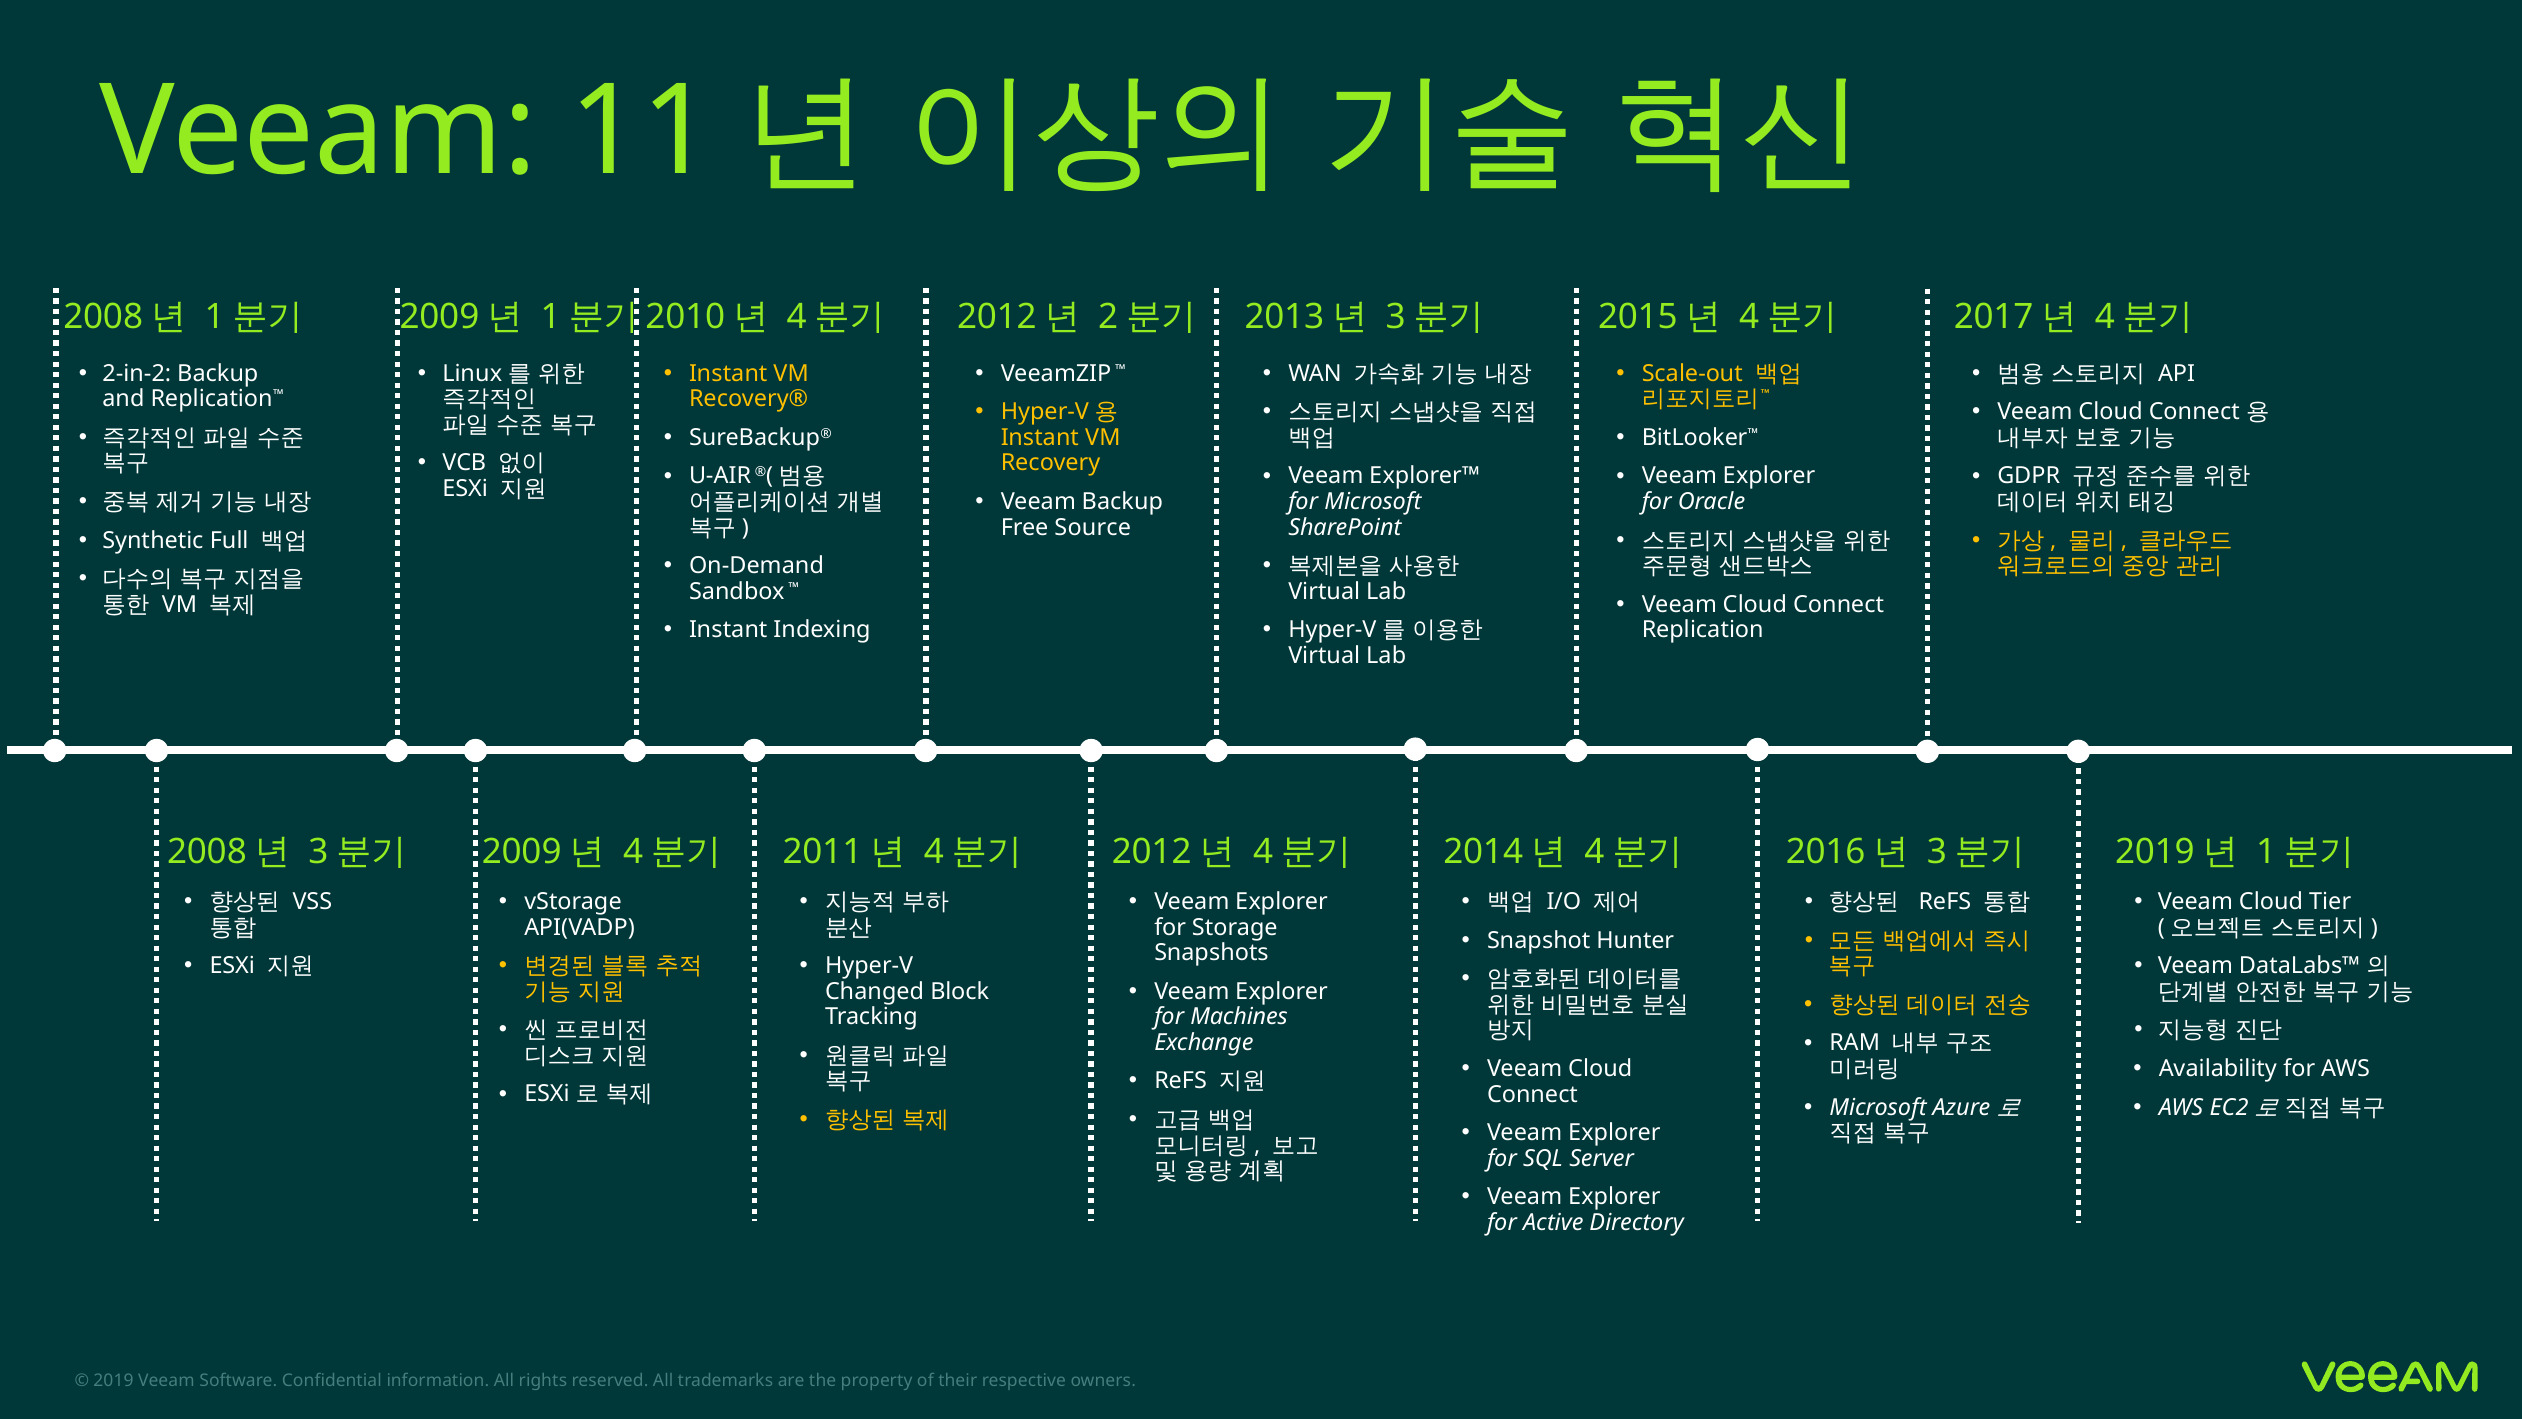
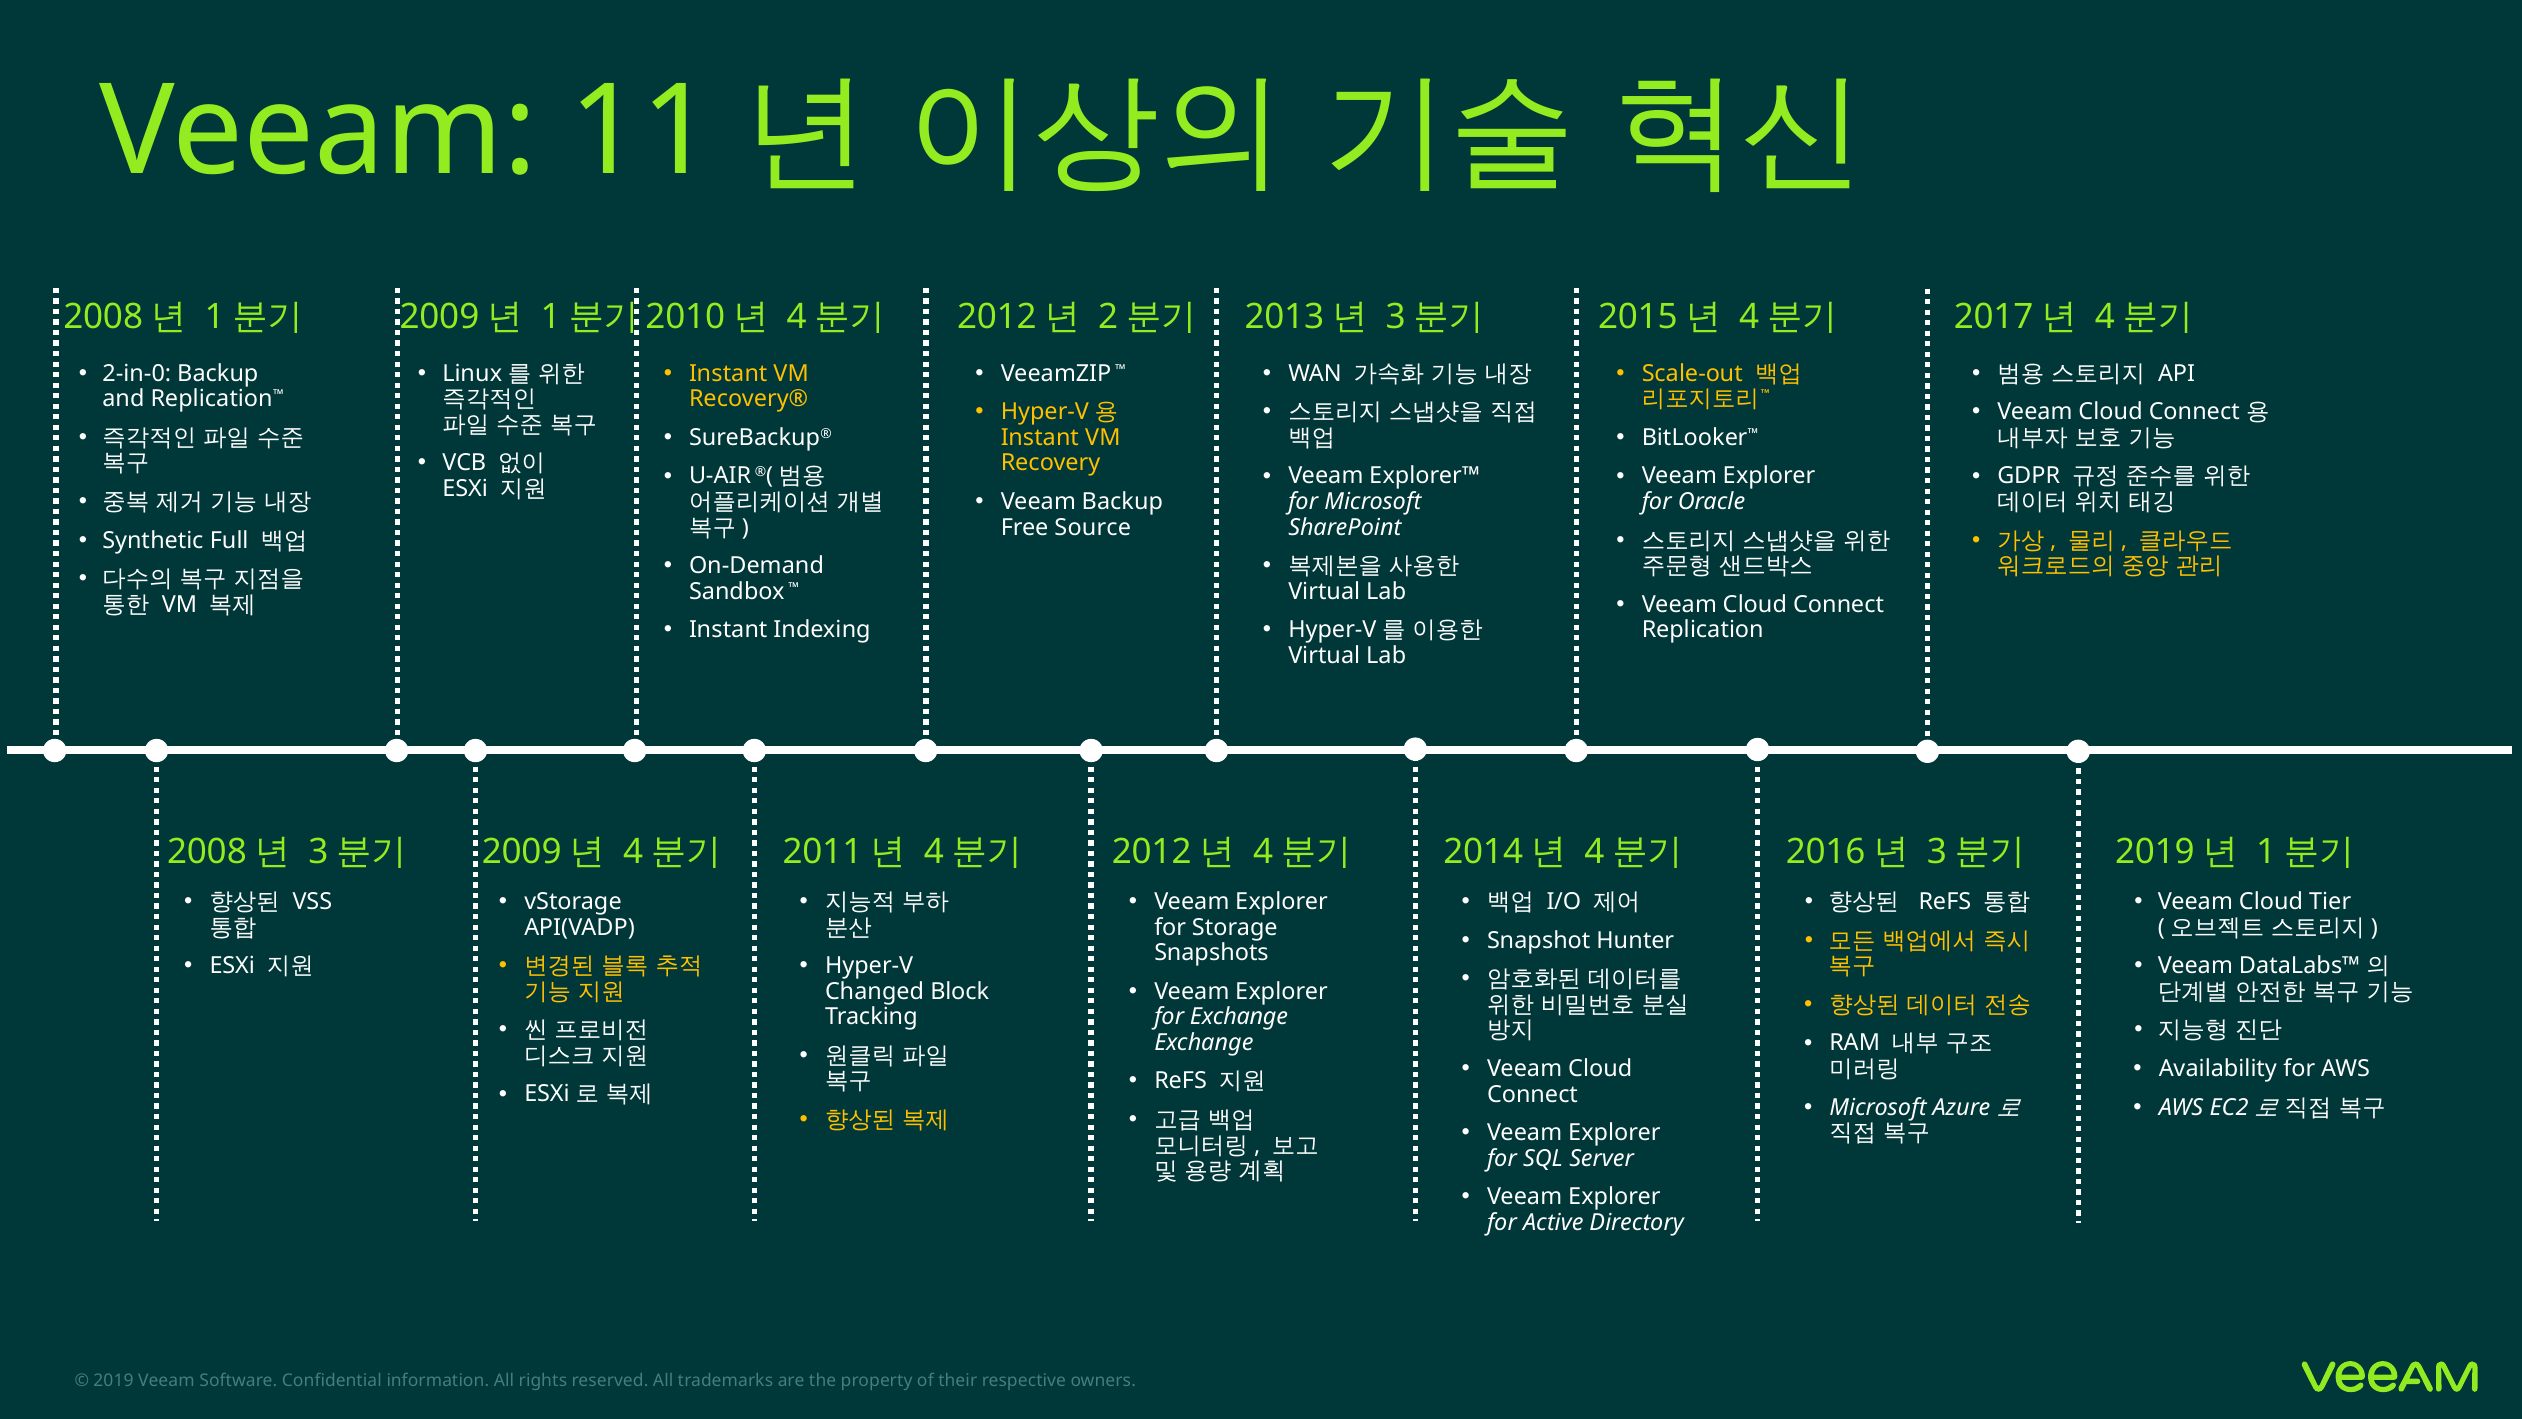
2-in-2: 2-in-2 -> 2-in-0
for Machines: Machines -> Exchange
